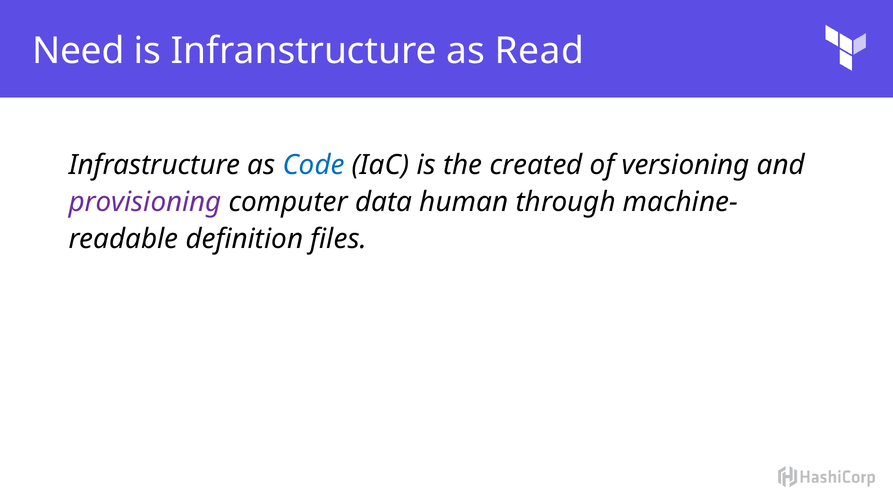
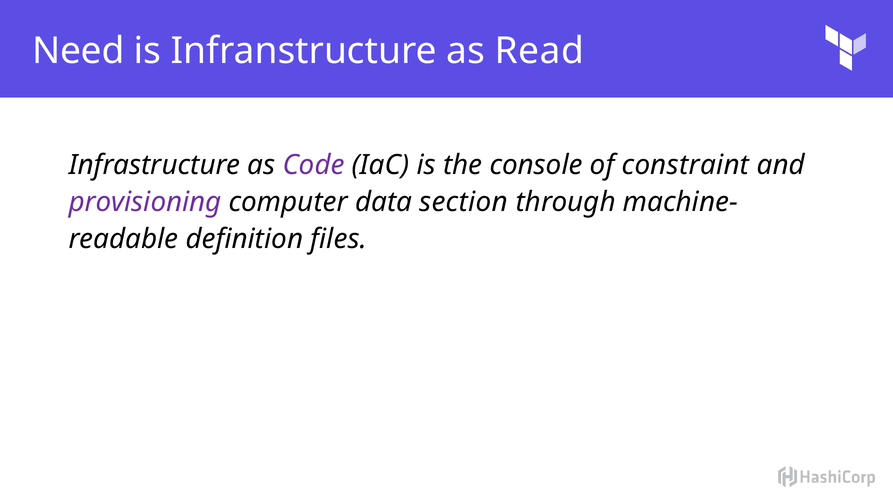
Code colour: blue -> purple
created: created -> console
versioning: versioning -> constraint
human: human -> section
